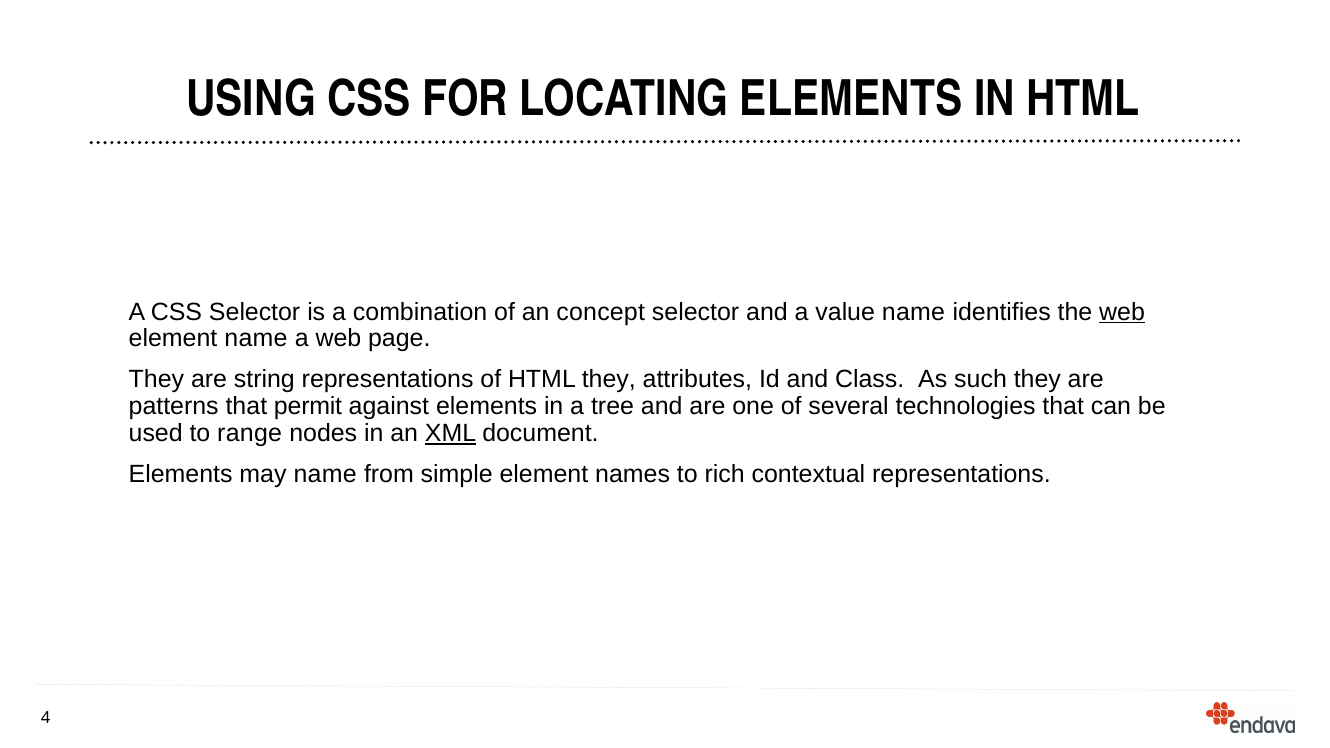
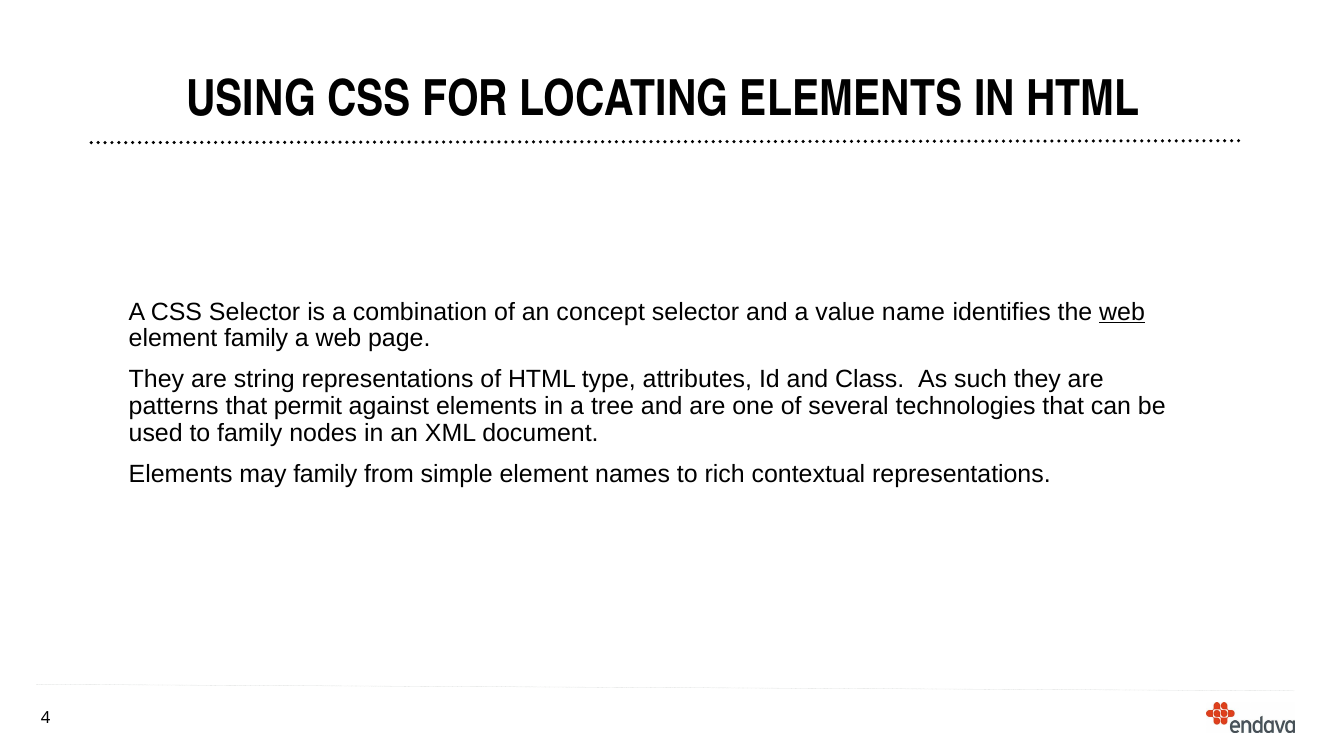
element name: name -> family
HTML they: they -> type
to range: range -> family
XML underline: present -> none
may name: name -> family
